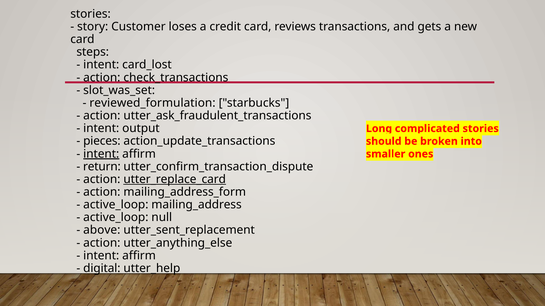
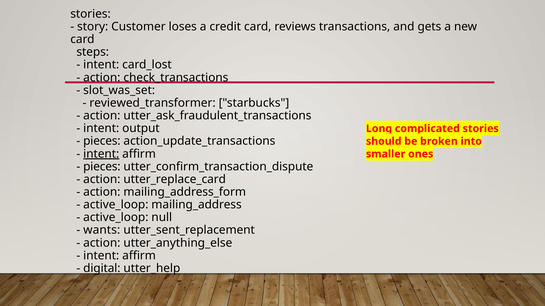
reviewed_formulation: reviewed_formulation -> reviewed_transformer
return at (102, 167): return -> pieces
utter_replace_card underline: present -> none
above: above -> wants
